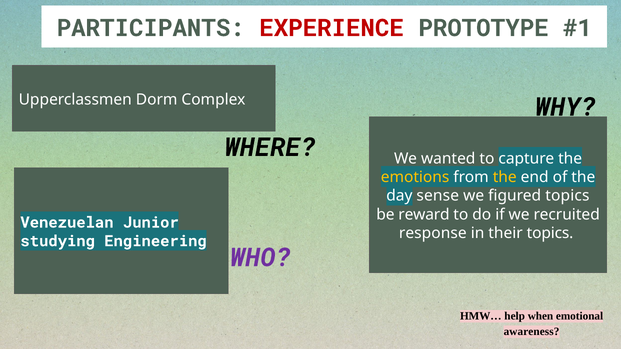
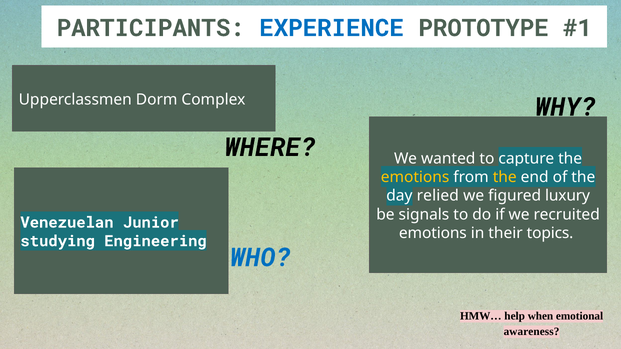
EXPERIENCE colour: red -> blue
sense: sense -> relied
figured topics: topics -> luxury
reward: reward -> signals
response at (433, 233): response -> emotions
WHO colour: purple -> blue
